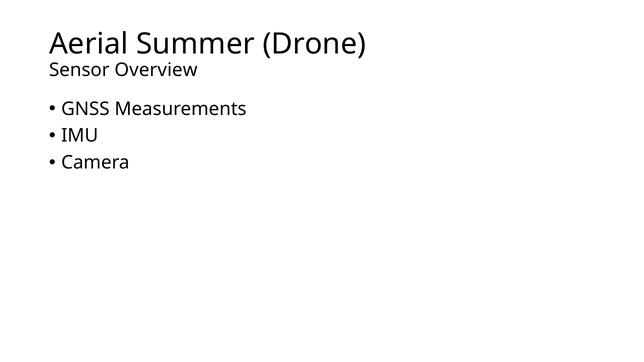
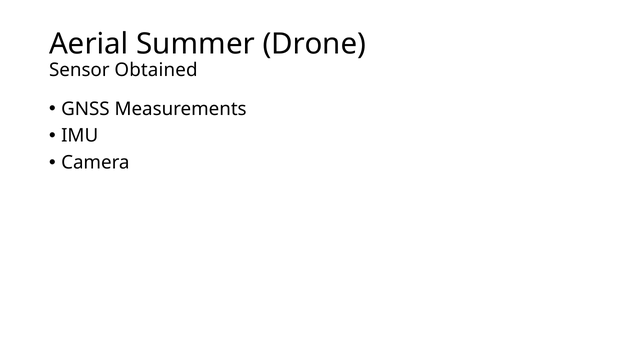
Overview: Overview -> Obtained
